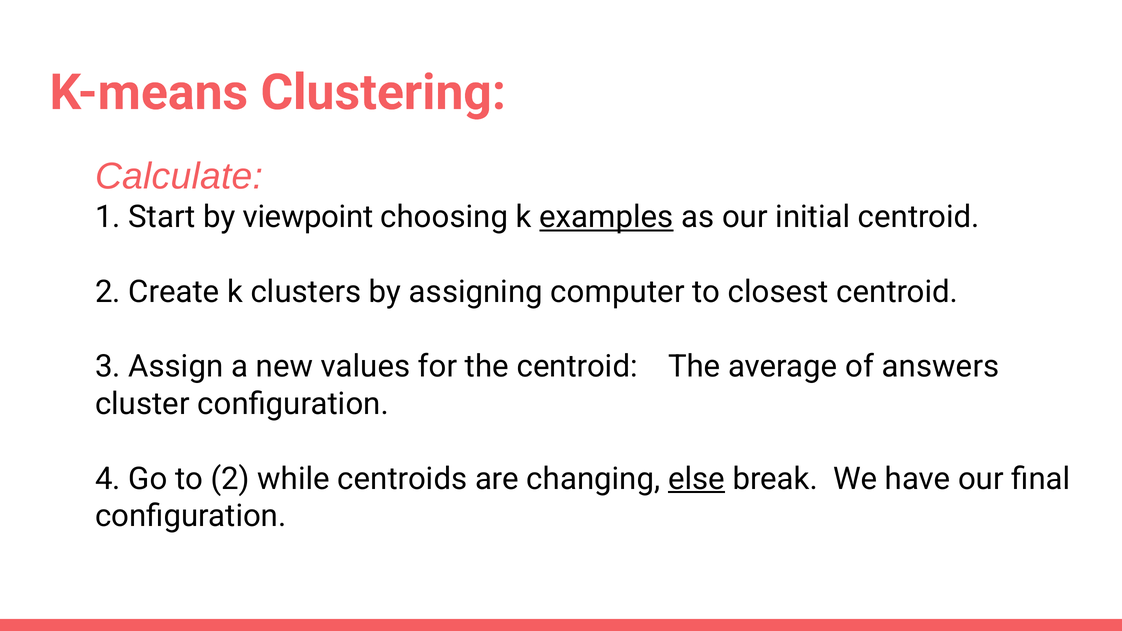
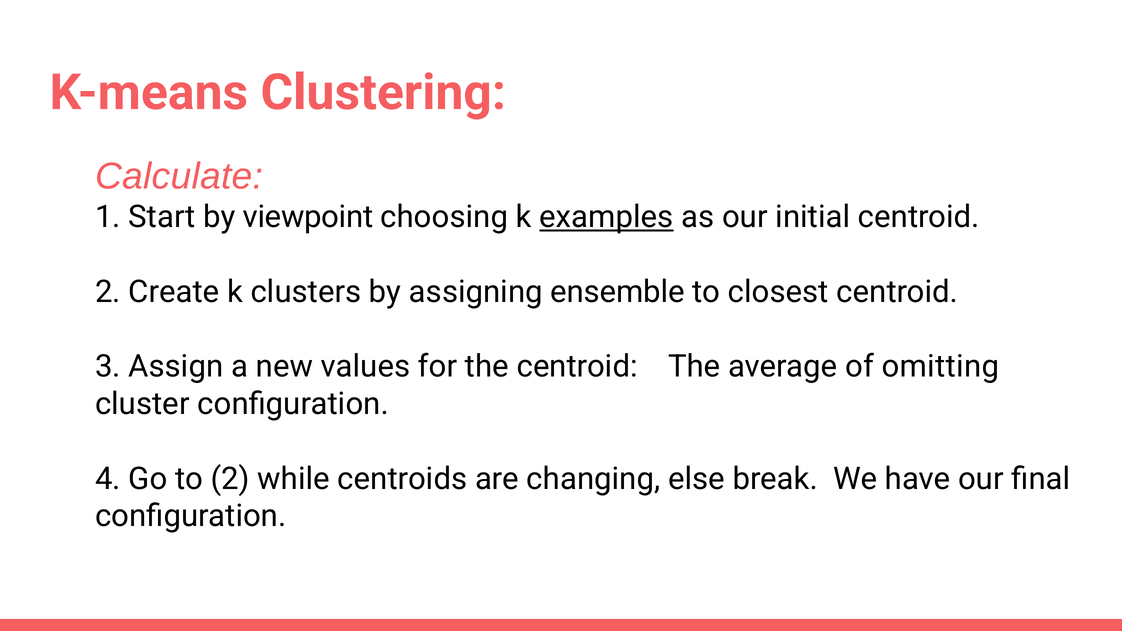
computer: computer -> ensemble
answers: answers -> omitting
else underline: present -> none
